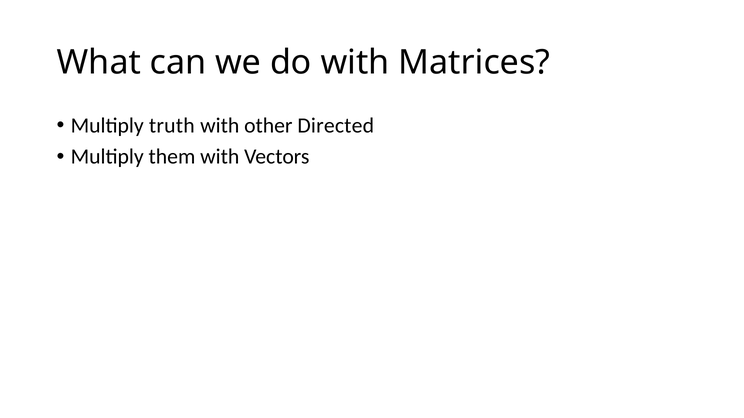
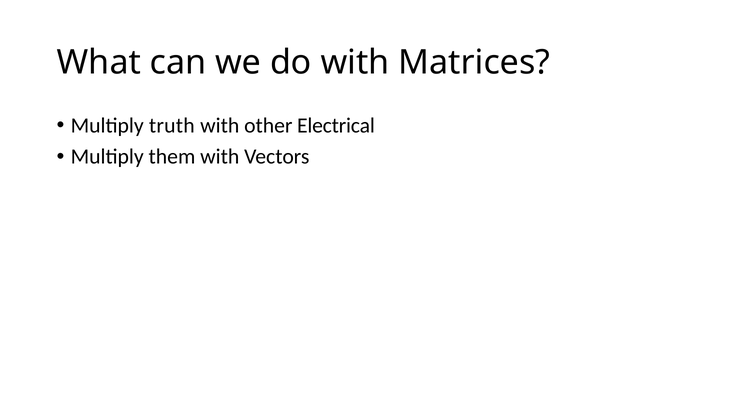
Directed: Directed -> Electrical
